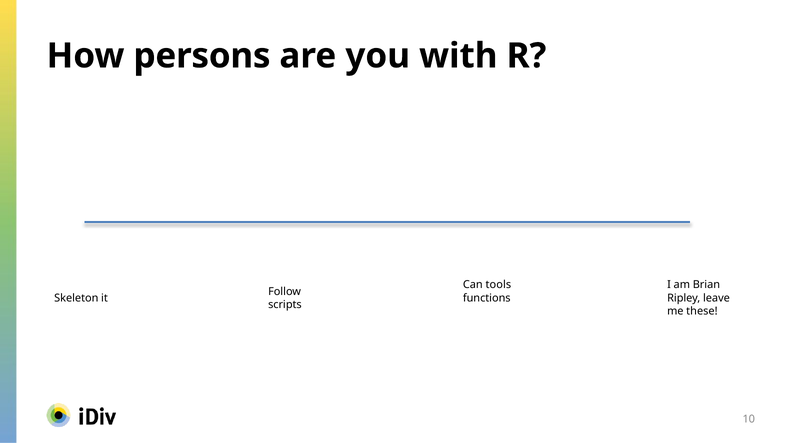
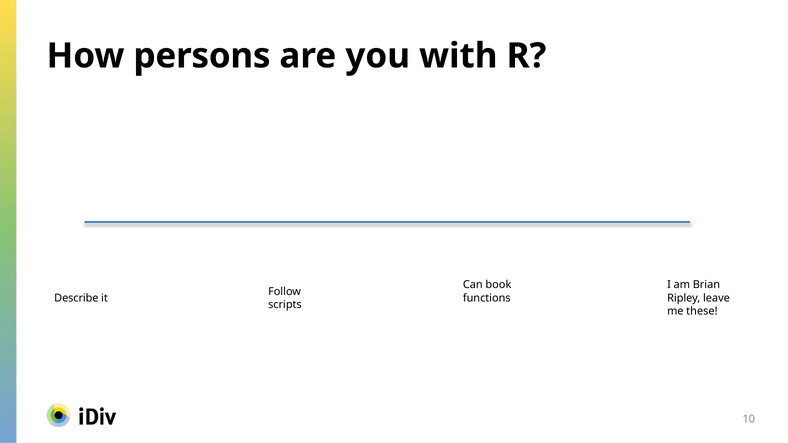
tools: tools -> book
Skeleton: Skeleton -> Describe
